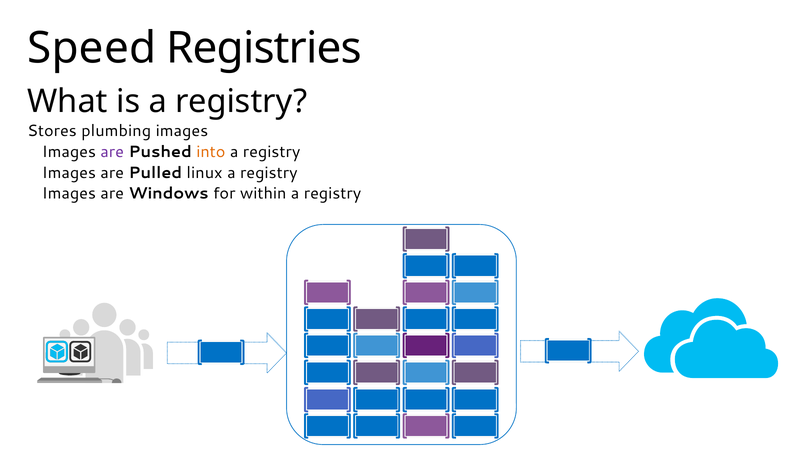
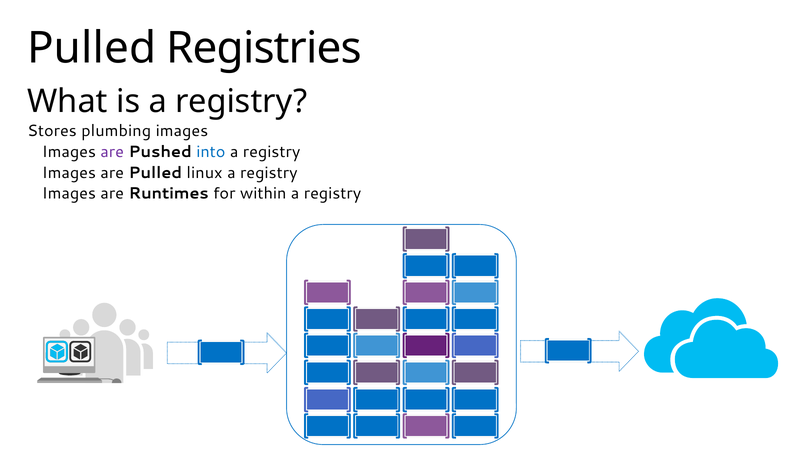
Speed at (92, 48): Speed -> Pulled
into colour: orange -> blue
Windows: Windows -> Runtimes
